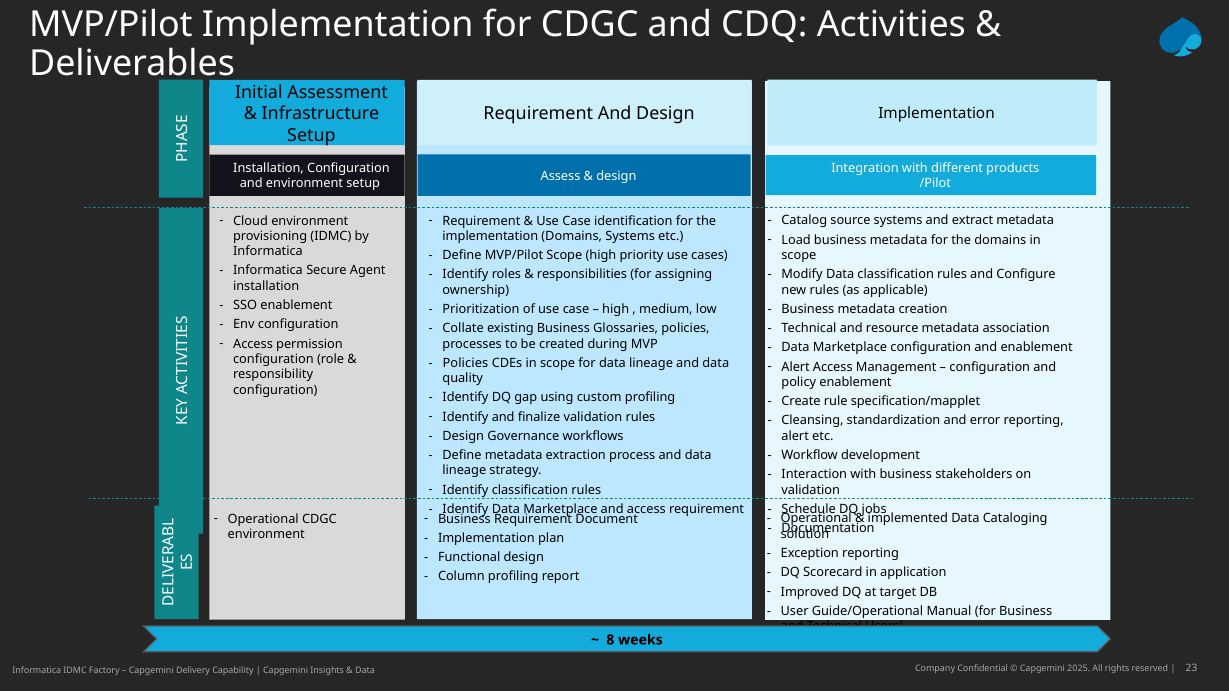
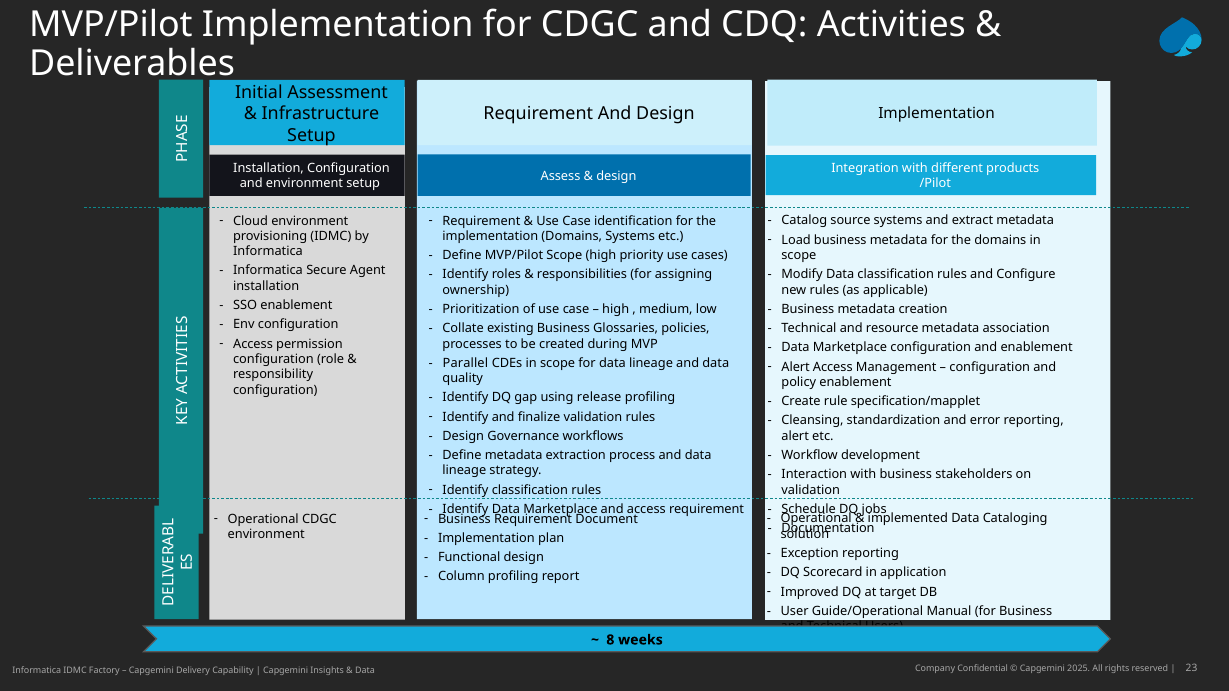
Policies at (465, 363): Policies -> Parallel
custom: custom -> release
